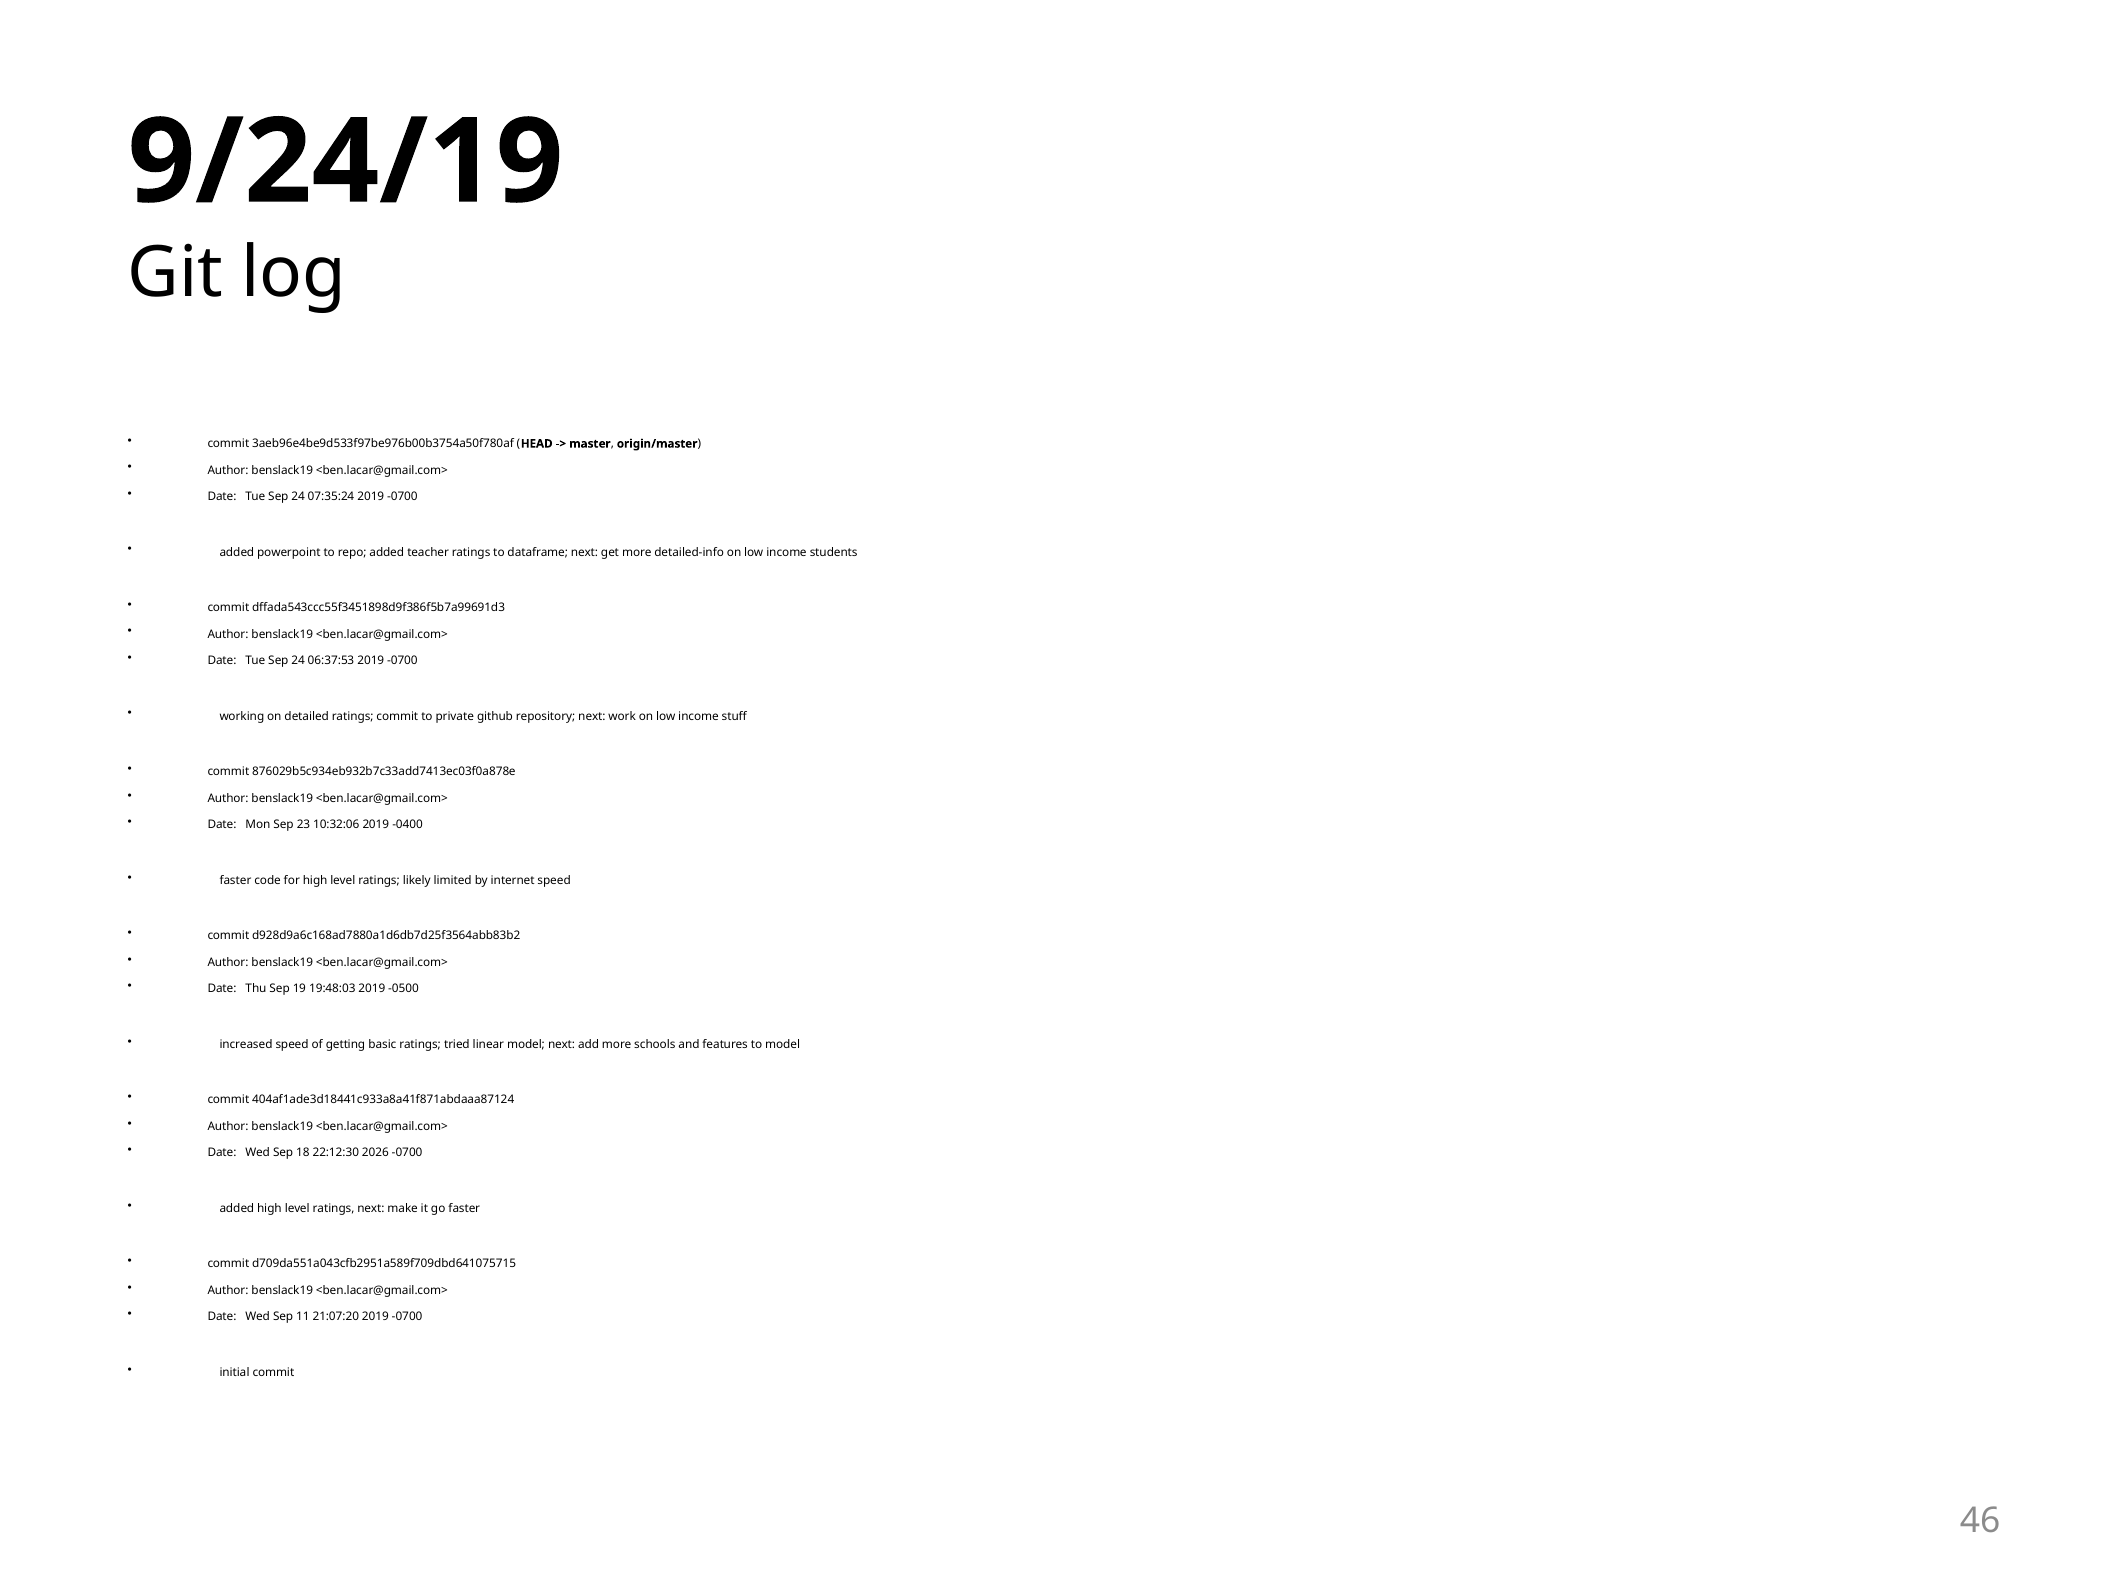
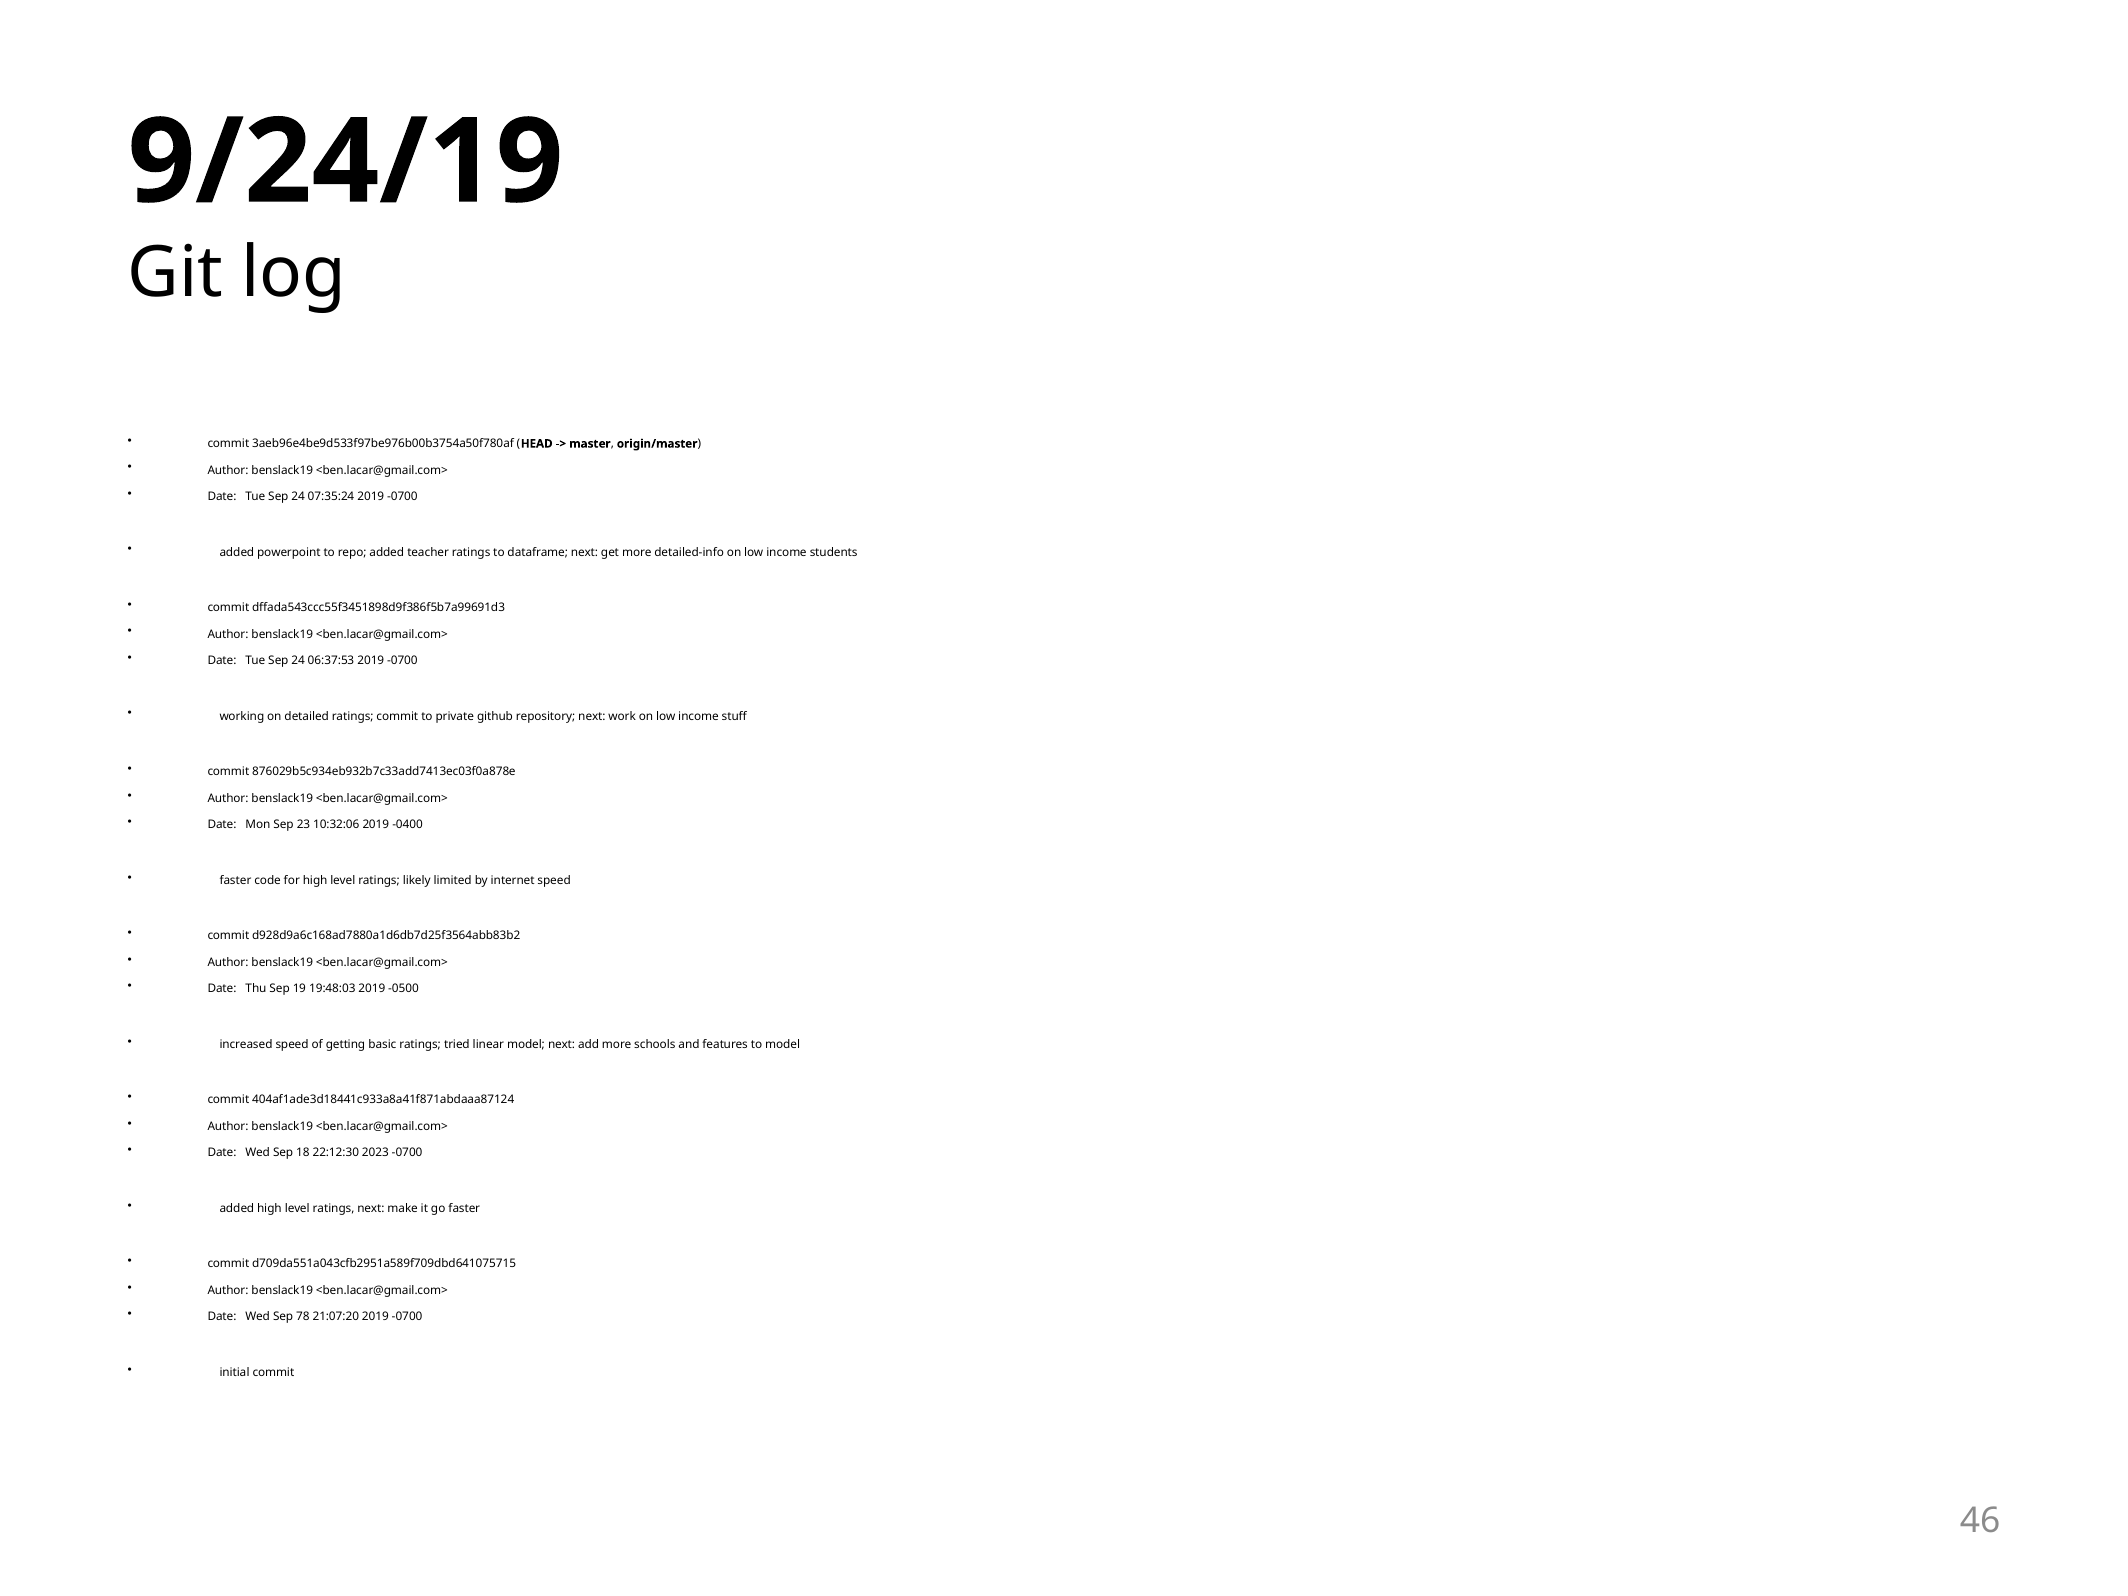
2026: 2026 -> 2023
11: 11 -> 78
